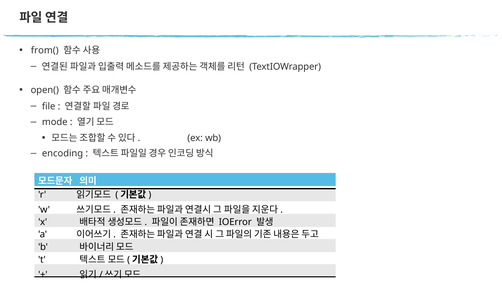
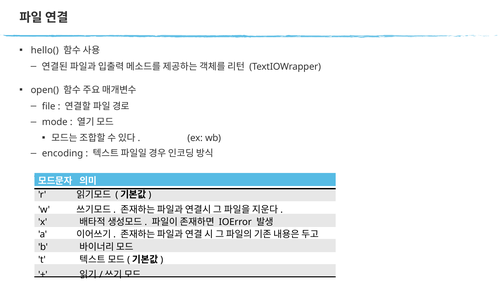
from(: from( -> hello(
